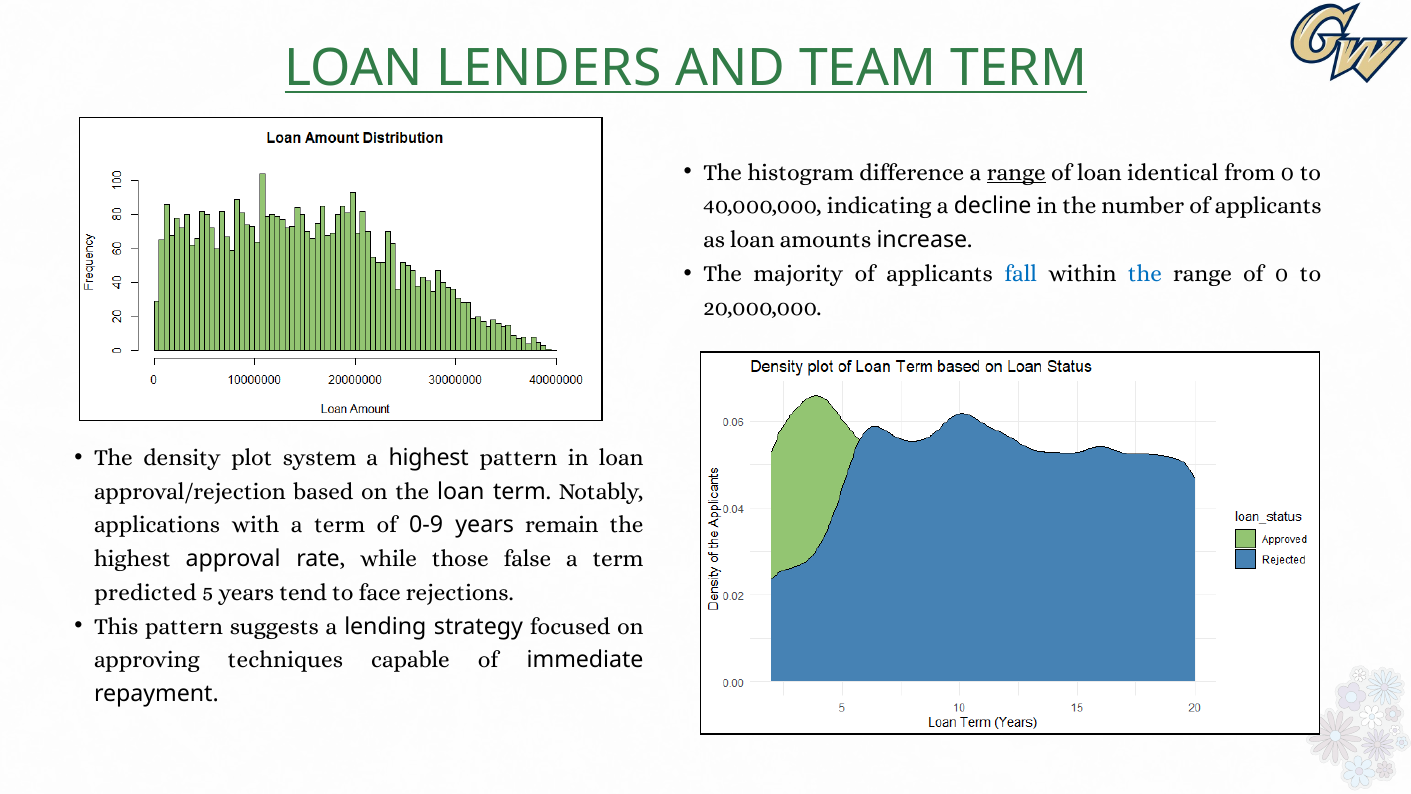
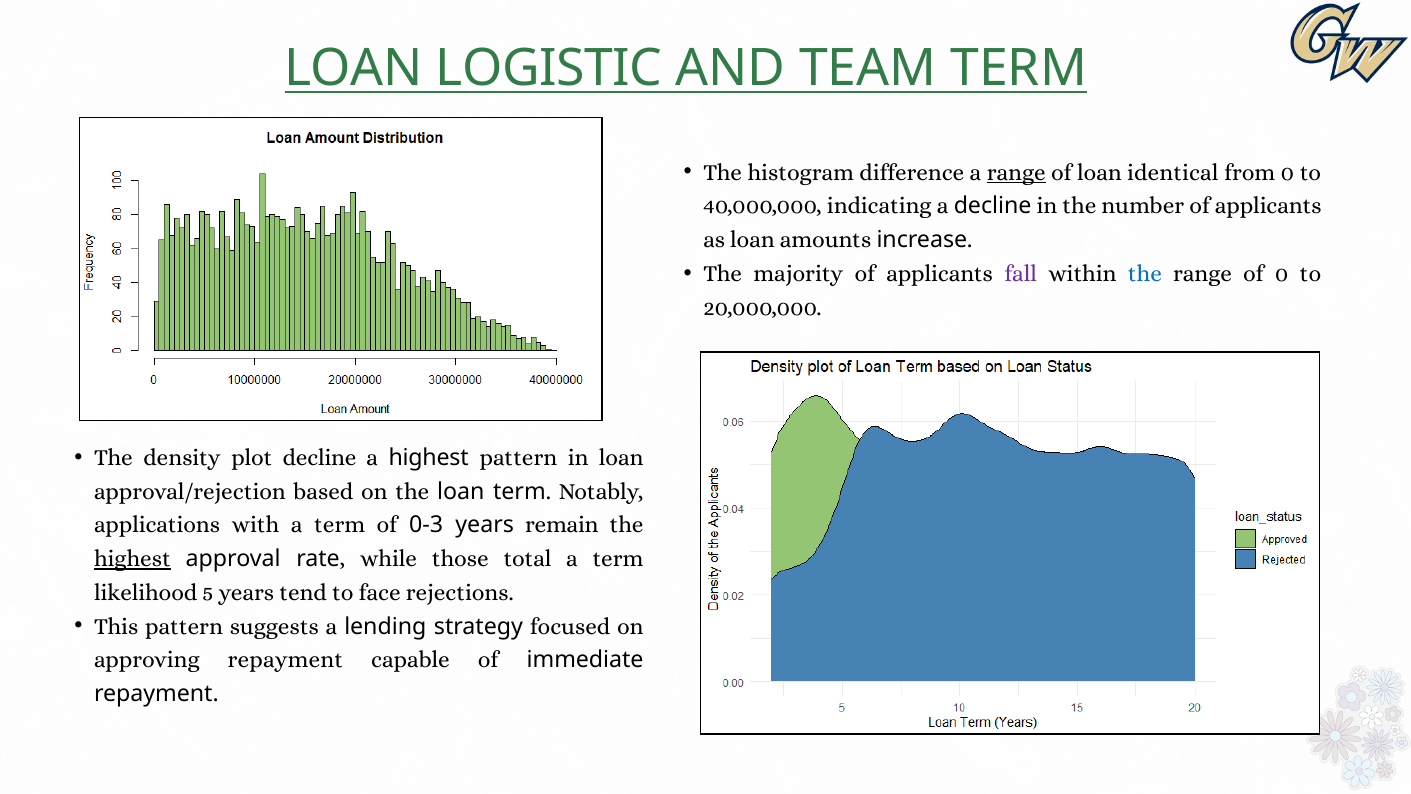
LENDERS: LENDERS -> LOGISTIC
fall colour: blue -> purple
plot system: system -> decline
0-9: 0-9 -> 0-3
highest at (132, 559) underline: none -> present
false: false -> total
predicted: predicted -> likelihood
approving techniques: techniques -> repayment
